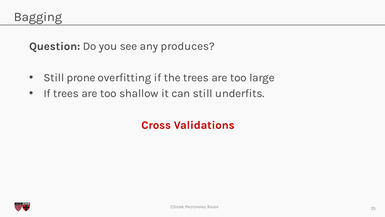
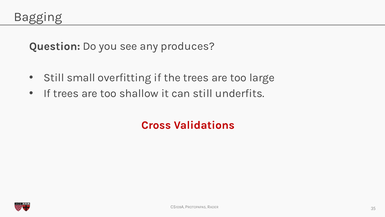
prone: prone -> small
